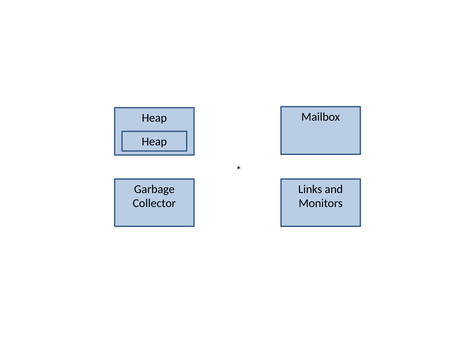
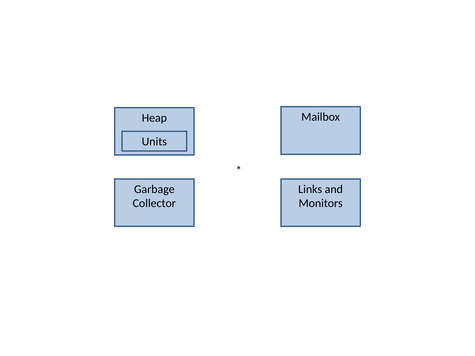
Heap at (154, 142): Heap -> Units
